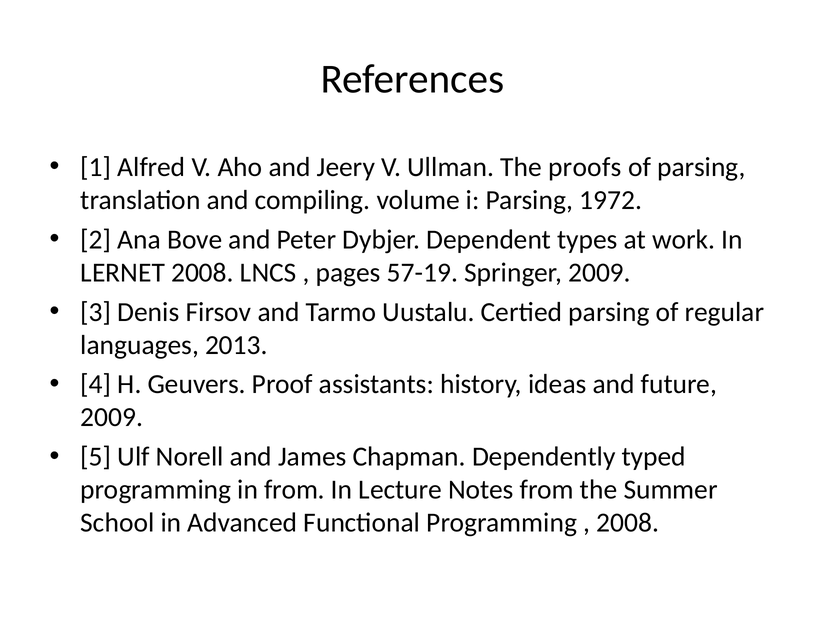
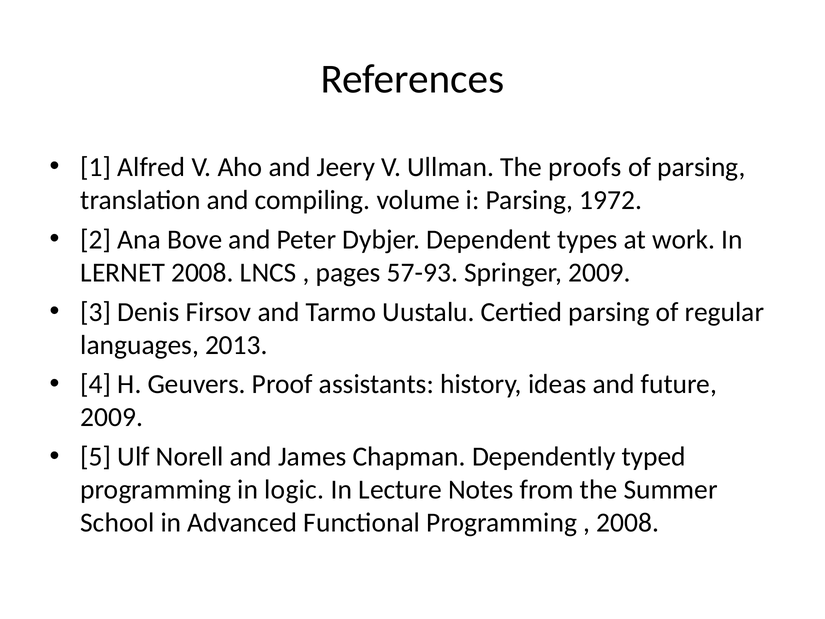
57-19: 57-19 -> 57-93
in from: from -> logic
